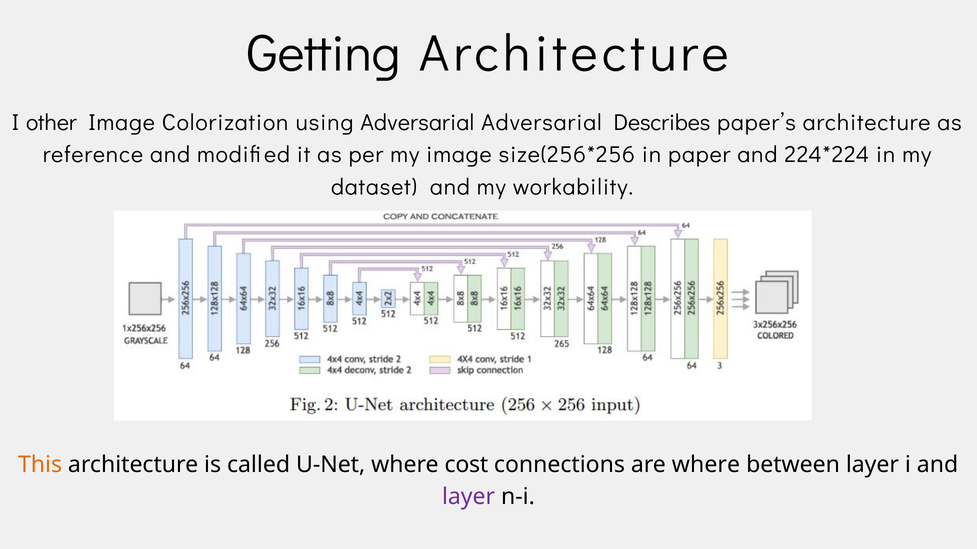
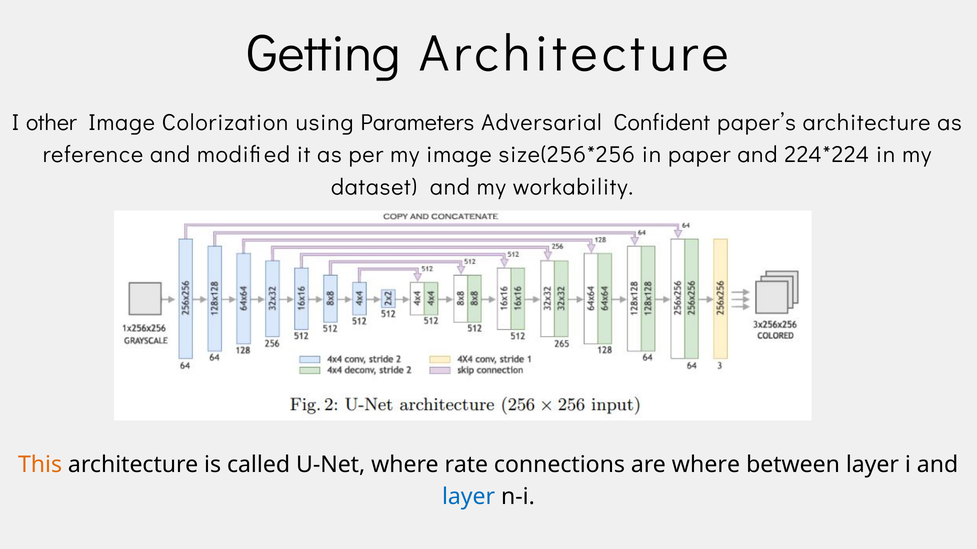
using Adversarial: Adversarial -> Parameters
Describes: Describes -> Confident
cost: cost -> rate
layer at (469, 497) colour: purple -> blue
